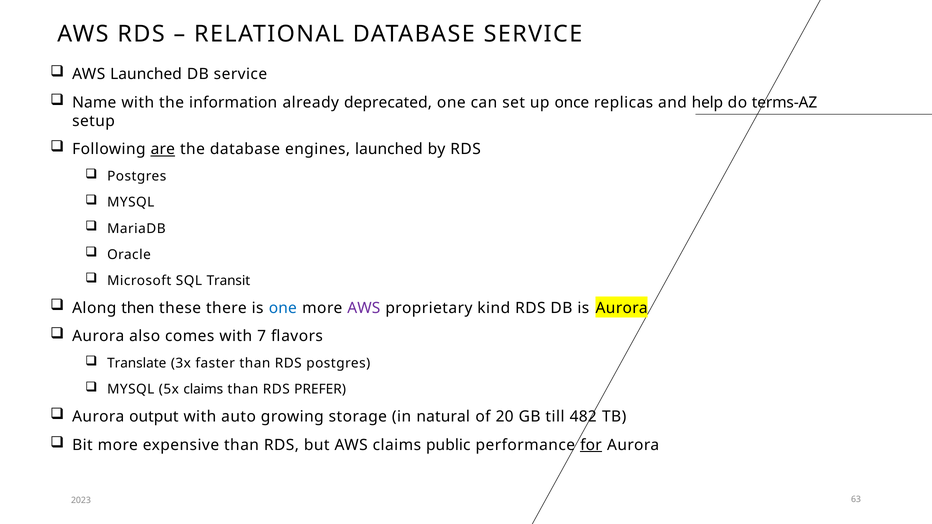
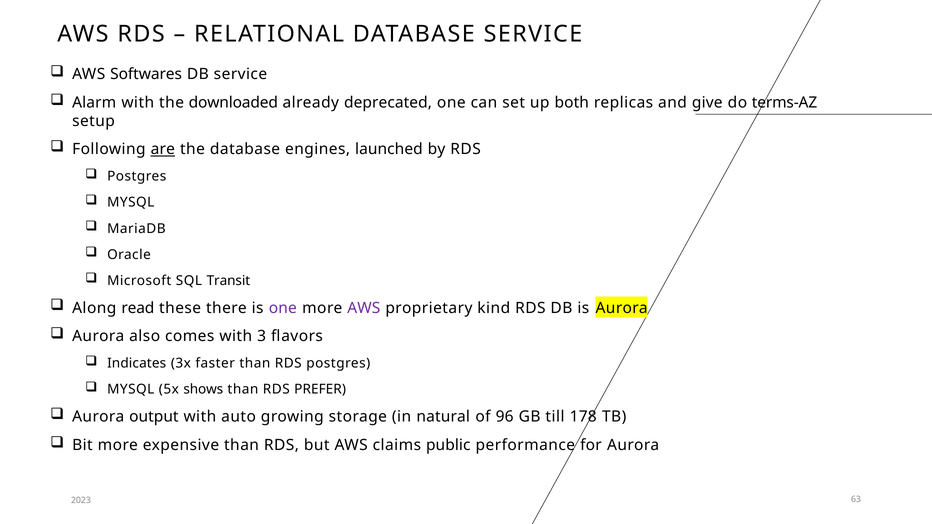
AWS Launched: Launched -> Softwares
Name: Name -> Alarm
information: information -> downloaded
once: once -> both
help: help -> give
then: then -> read
one at (283, 308) colour: blue -> purple
7: 7 -> 3
Translate: Translate -> Indicates
5x claims: claims -> shows
20: 20 -> 96
482: 482 -> 178
for underline: present -> none
